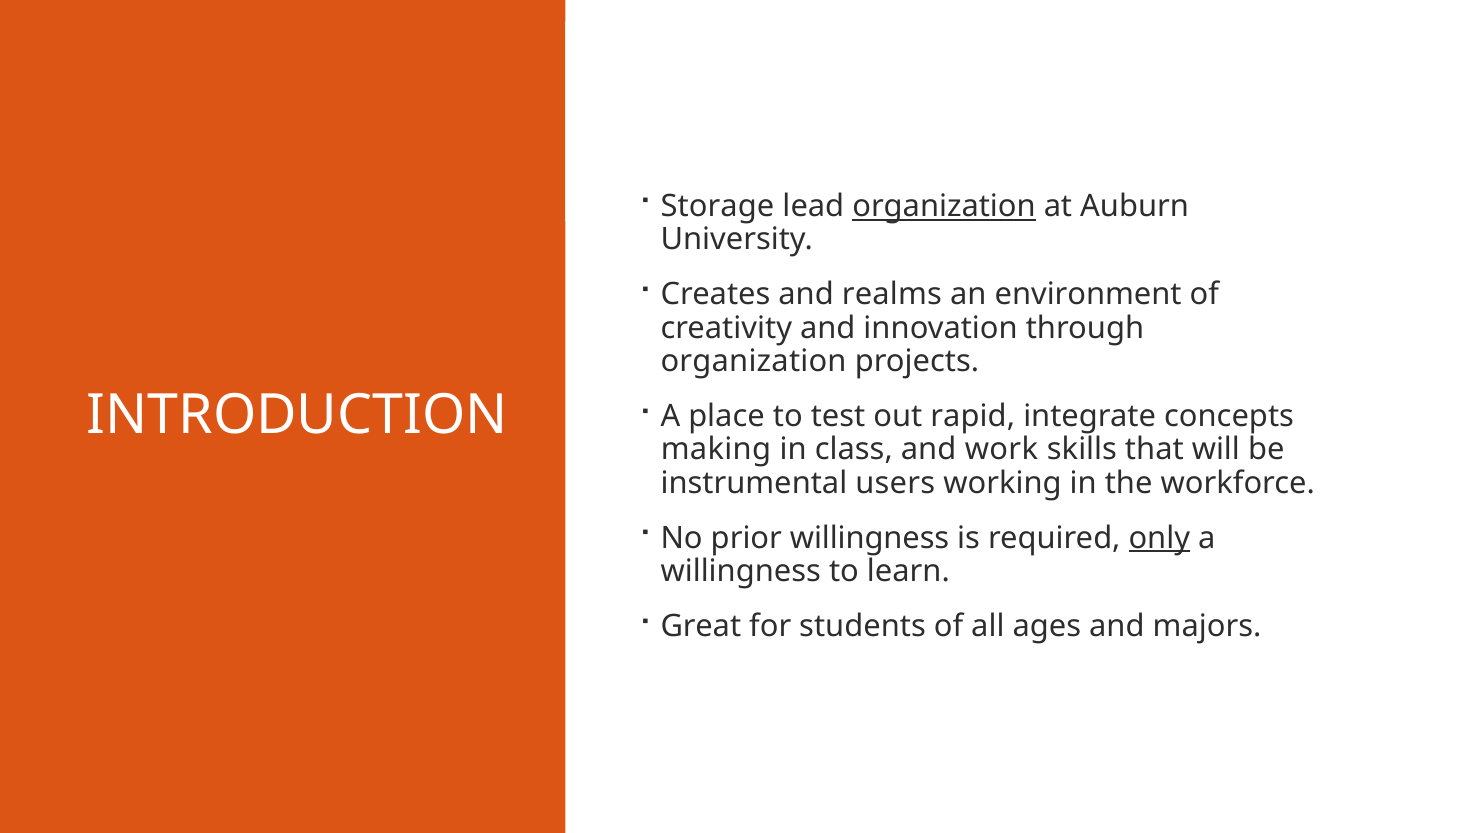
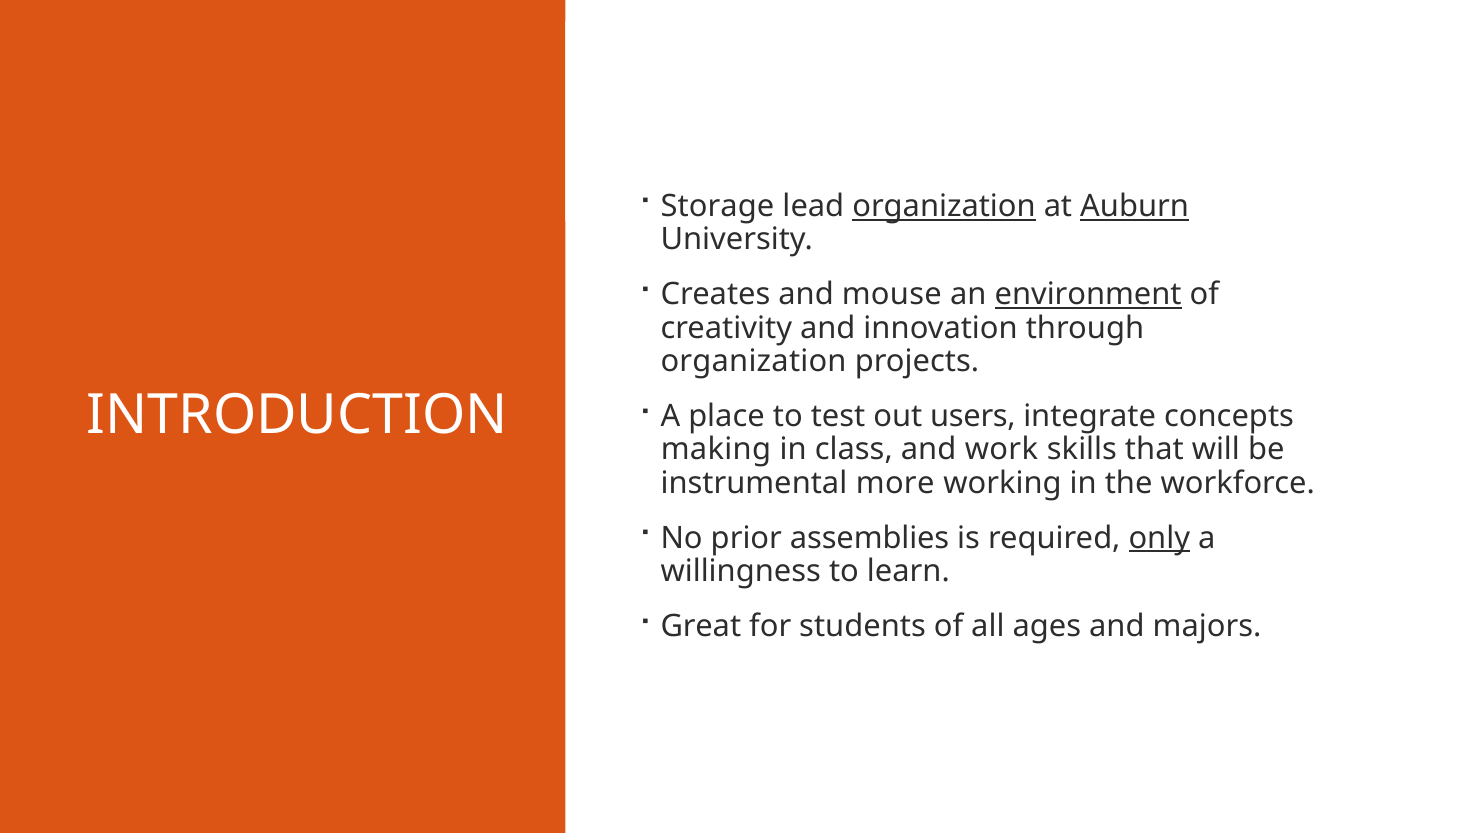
Auburn underline: none -> present
realms: realms -> mouse
environment underline: none -> present
rapid: rapid -> users
users: users -> more
prior willingness: willingness -> assemblies
